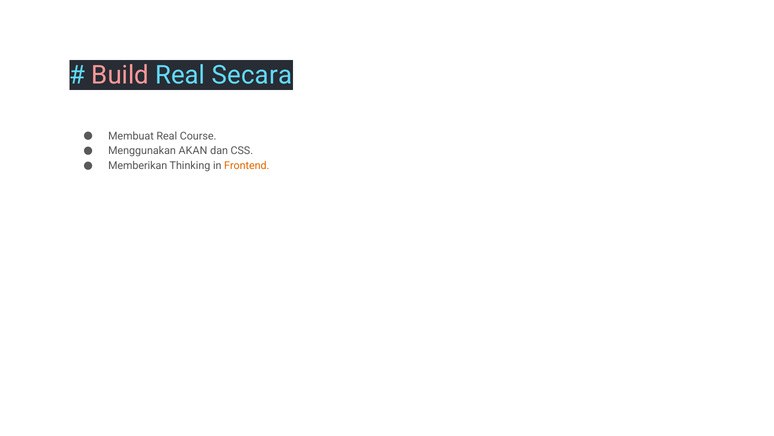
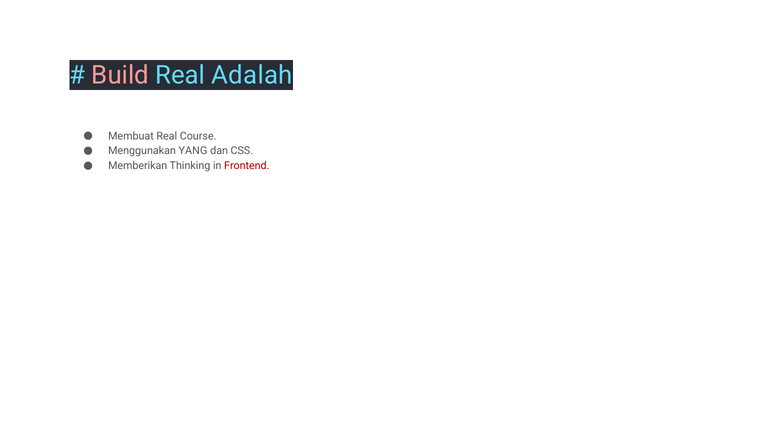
Secara: Secara -> Adalah
AKAN: AKAN -> YANG
Frontend colour: orange -> red
